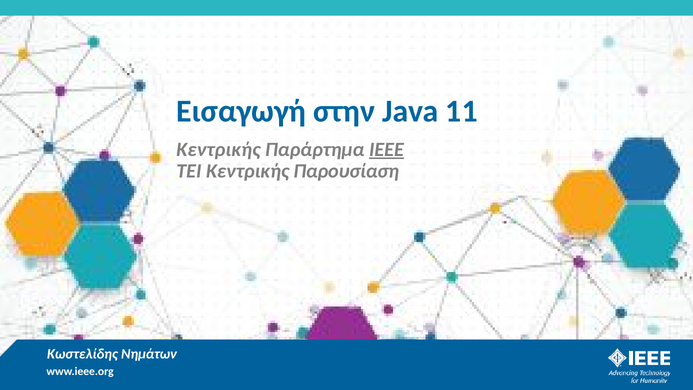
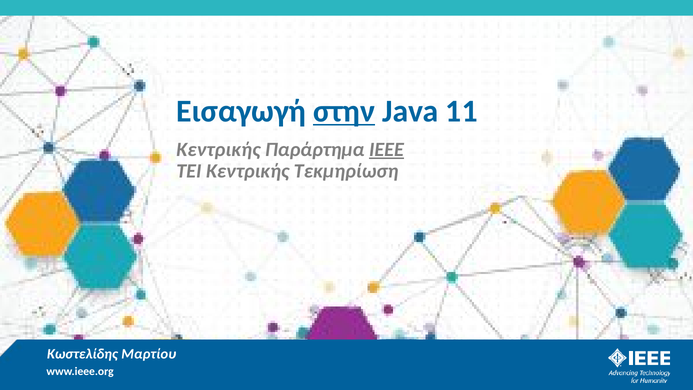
στην underline: none -> present
Παρουσίαση: Παρουσίαση -> Τεκμηρίωση
Νημάτων: Νημάτων -> Μαρτίου
